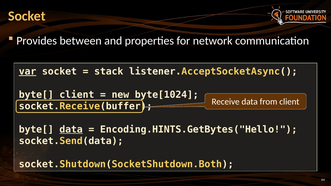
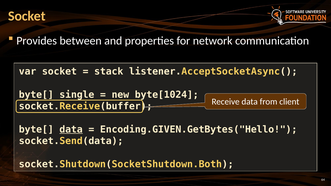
var underline: present -> none
byte[ client: client -> single
Encoding.HINTS.GetBytes("Hello: Encoding.HINTS.GetBytes("Hello -> Encoding.GIVEN.GetBytes("Hello
